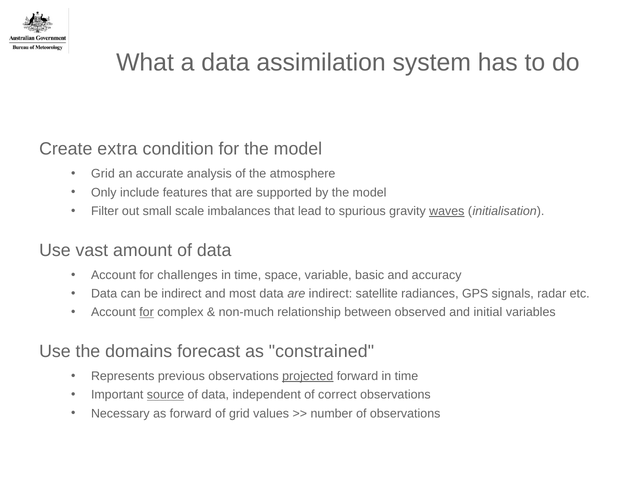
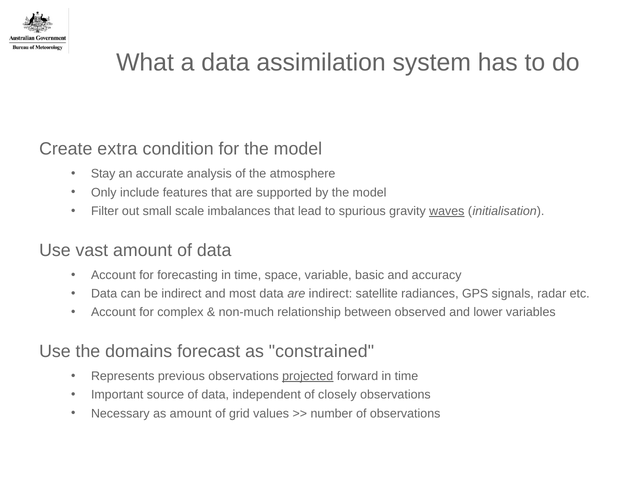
Grid at (103, 174): Grid -> Stay
challenges: challenges -> forecasting
for at (147, 312) underline: present -> none
initial: initial -> lower
source underline: present -> none
correct: correct -> closely
as forward: forward -> amount
